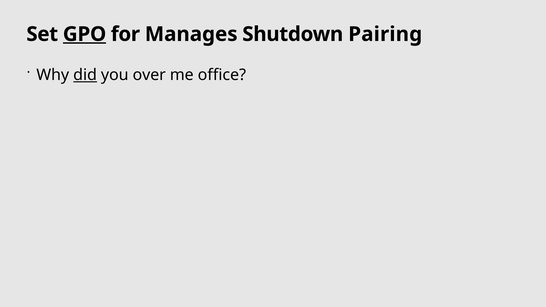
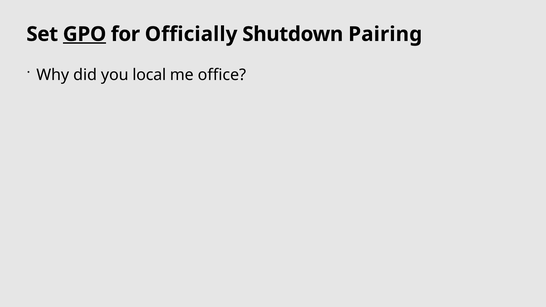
Manages: Manages -> Officially
did underline: present -> none
over: over -> local
